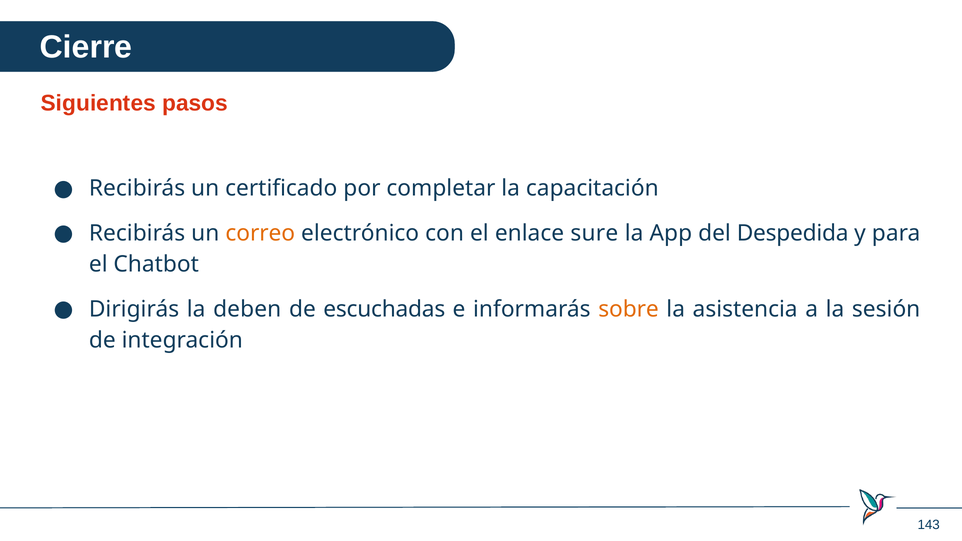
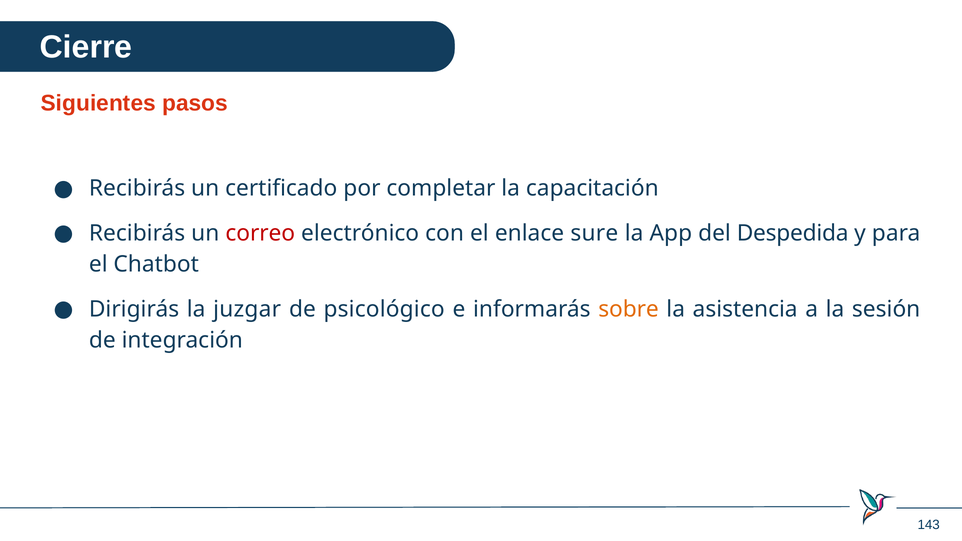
correo colour: orange -> red
deben: deben -> juzgar
escuchadas: escuchadas -> psicológico
